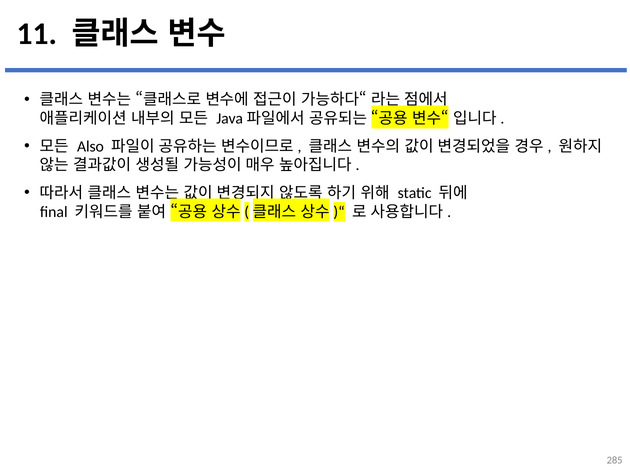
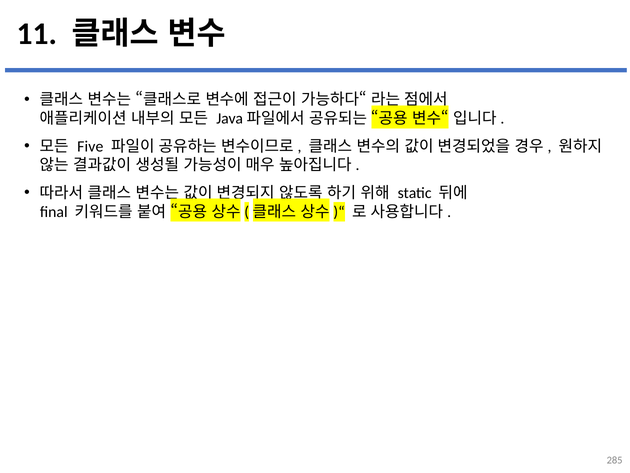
Also: Also -> Five
